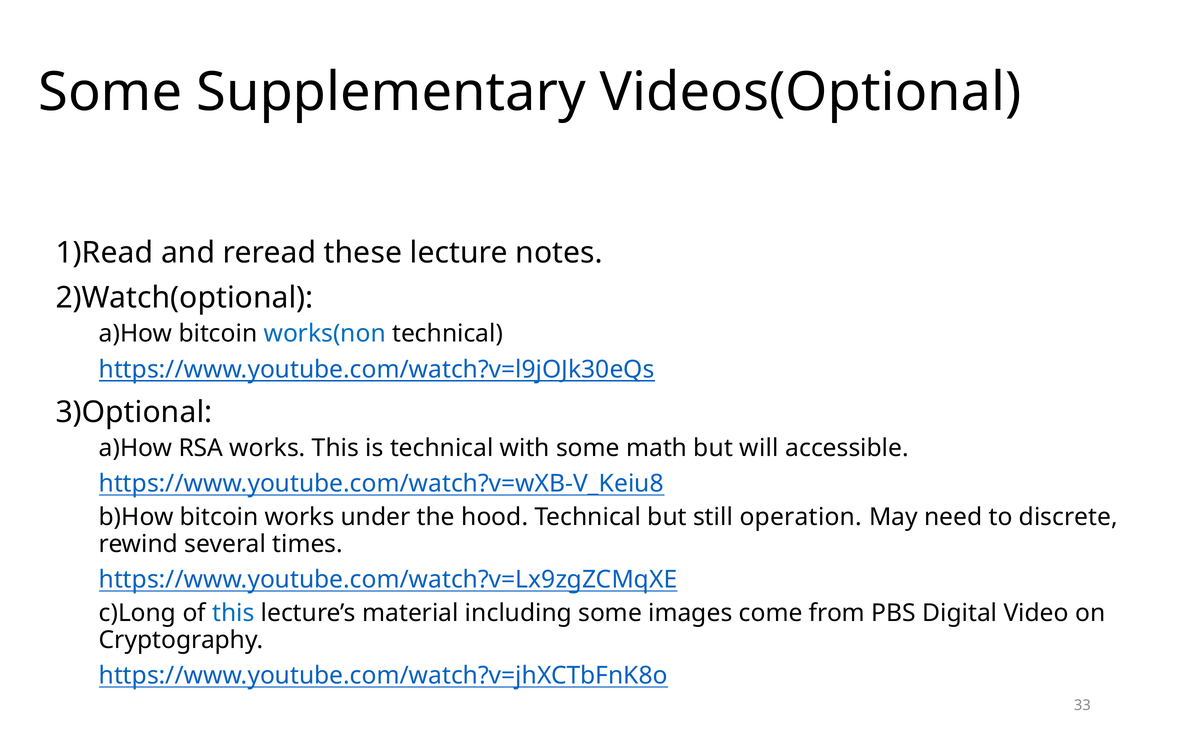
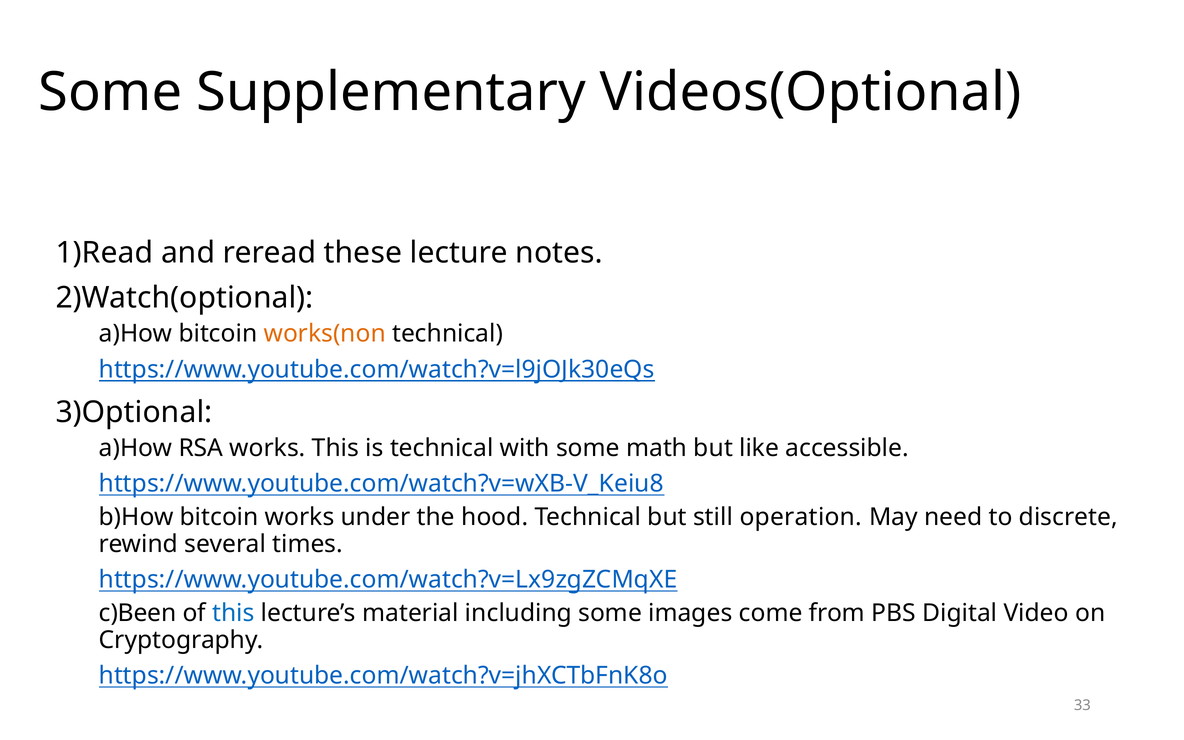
works(non colour: blue -> orange
will: will -> like
c)Long: c)Long -> c)Been
